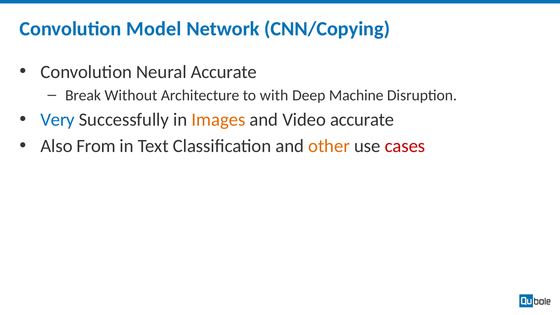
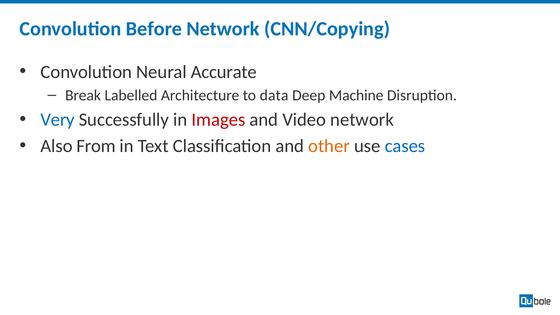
Model: Model -> Before
Without: Without -> Labelled
with: with -> data
Images colour: orange -> red
Video accurate: accurate -> network
cases colour: red -> blue
